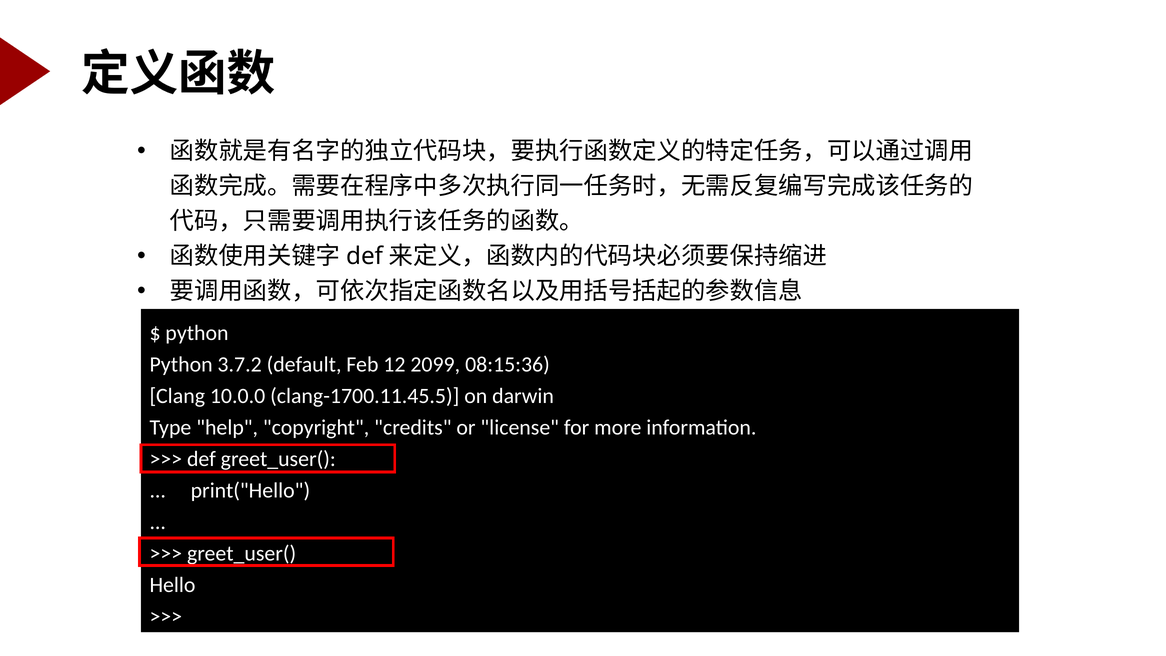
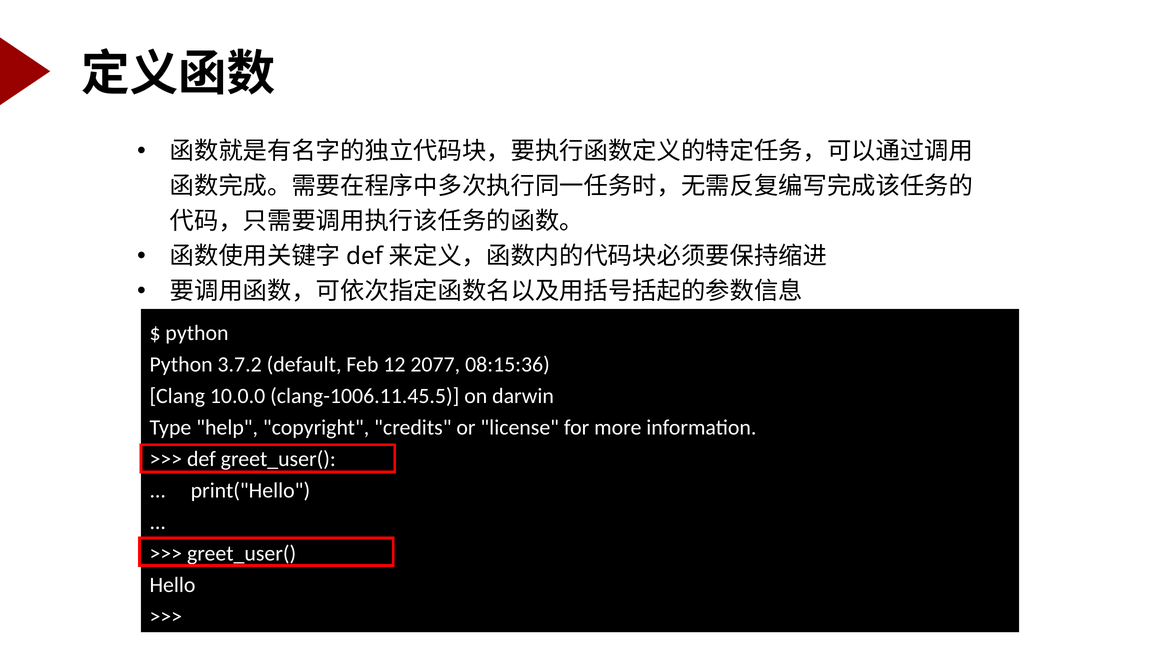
2099: 2099 -> 2077
clang-1700.11.45.5: clang-1700.11.45.5 -> clang-1006.11.45.5
